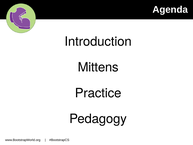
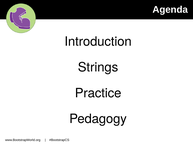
Mittens: Mittens -> Strings
